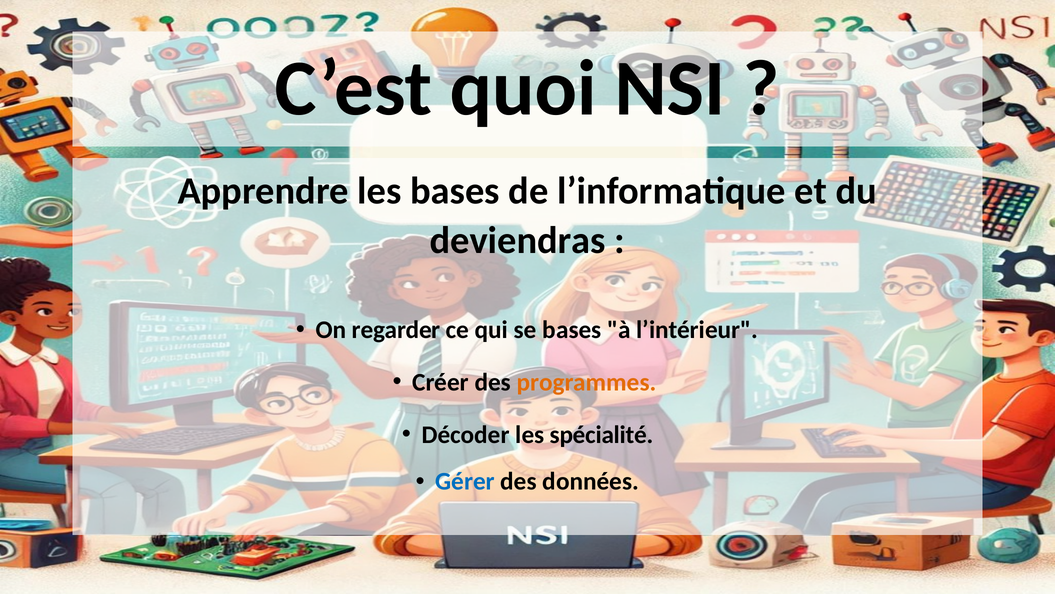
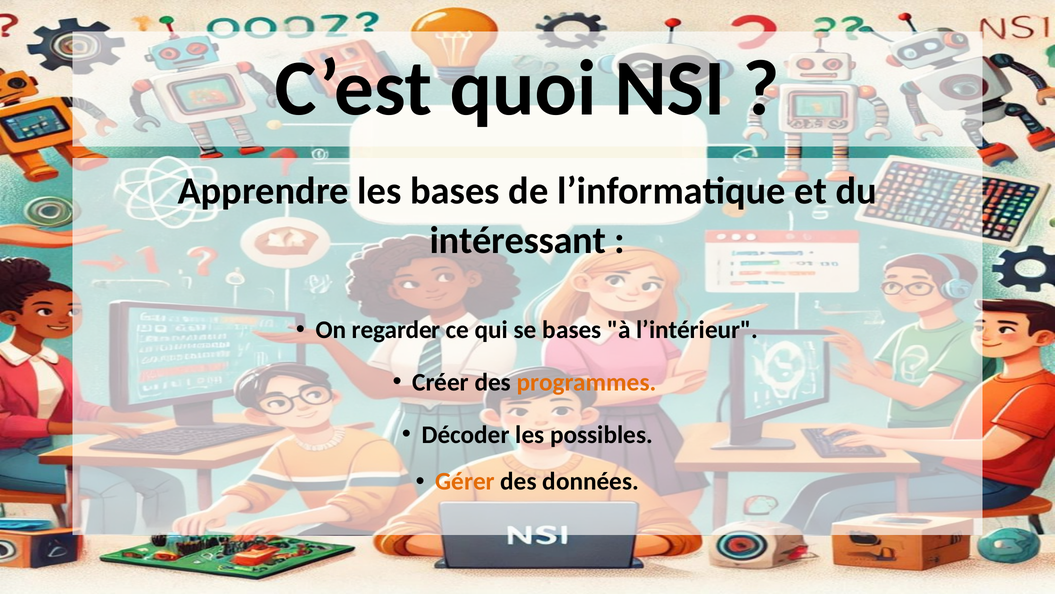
deviendras: deviendras -> intéressant
spécialité: spécialité -> possibles
Gérer colour: blue -> orange
